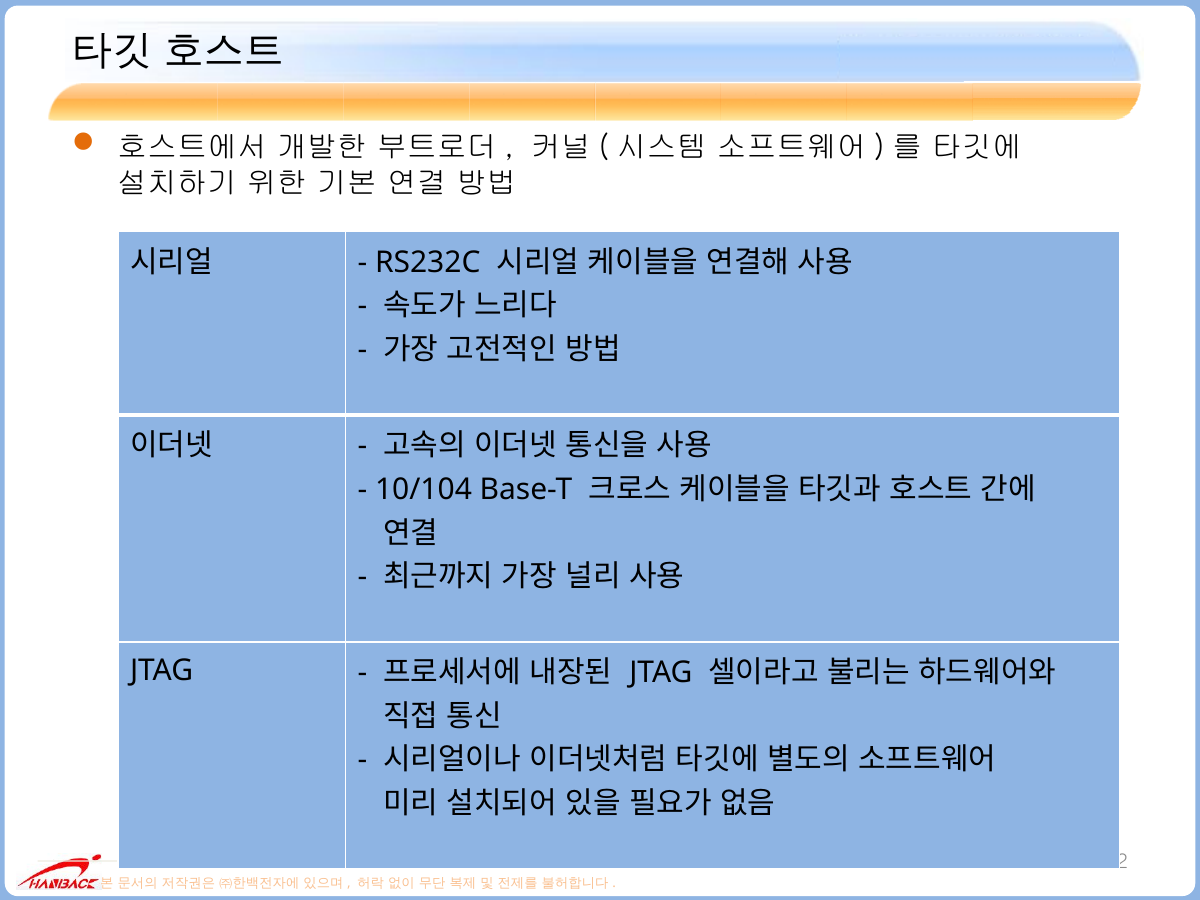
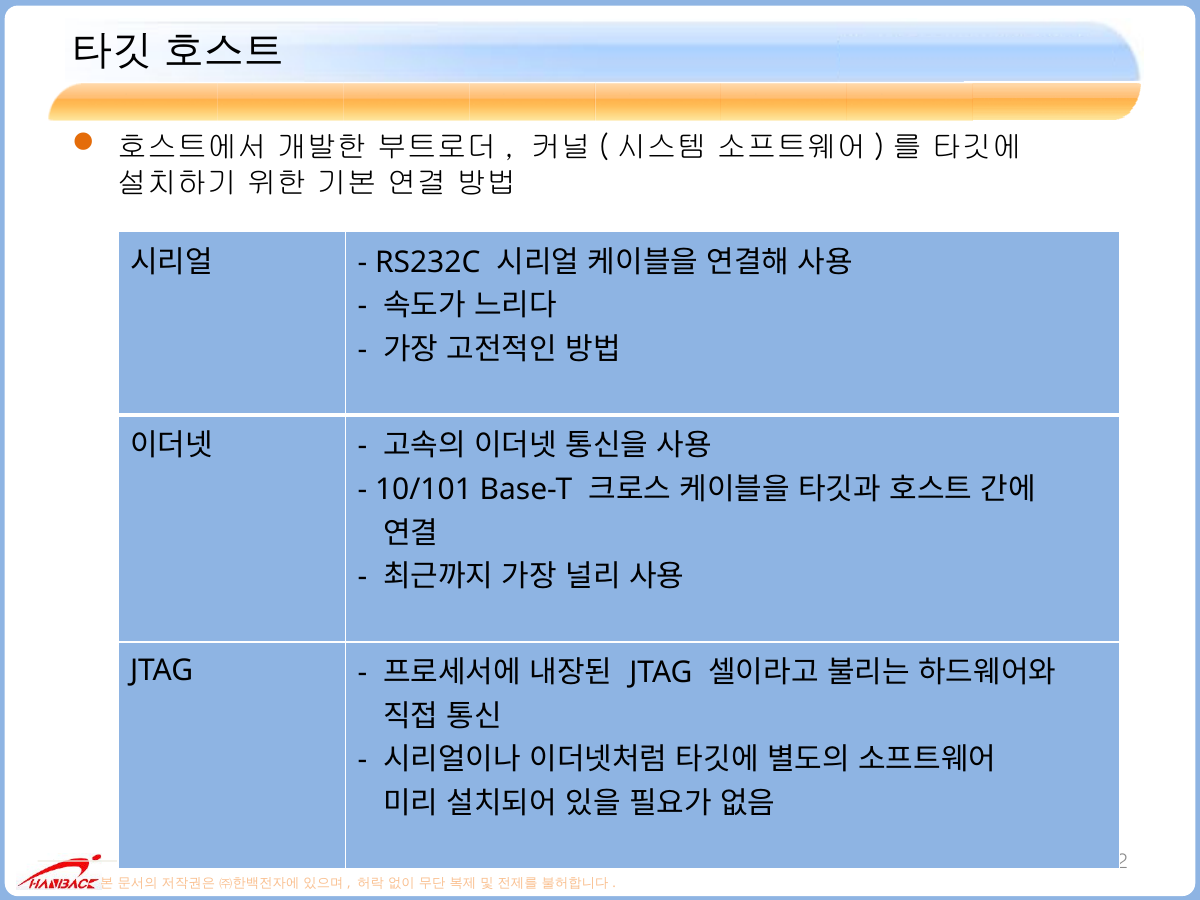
10/104: 10/104 -> 10/101
